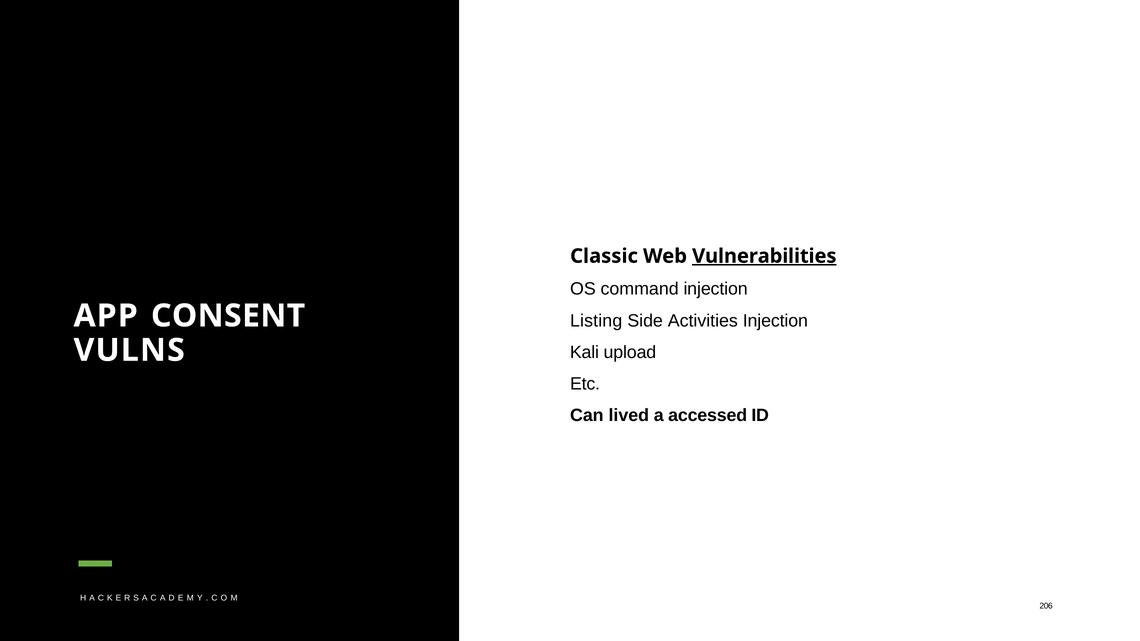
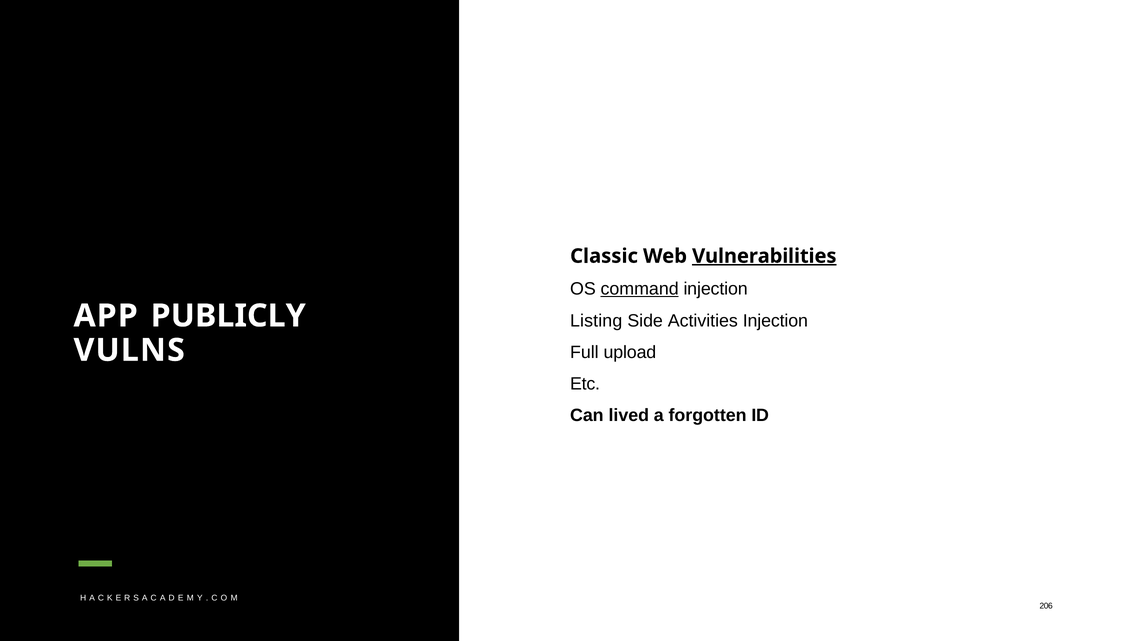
command underline: none -> present
CONSENT: CONSENT -> PUBLICLY
Kali: Kali -> Full
accessed: accessed -> forgotten
